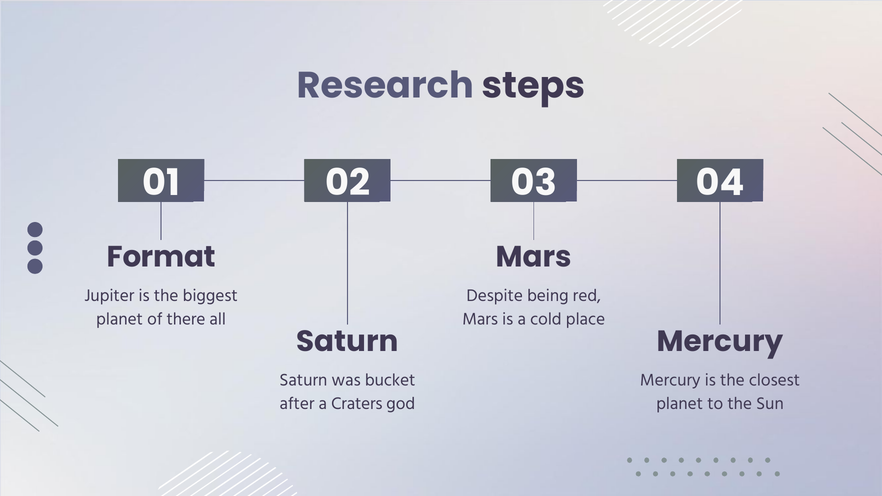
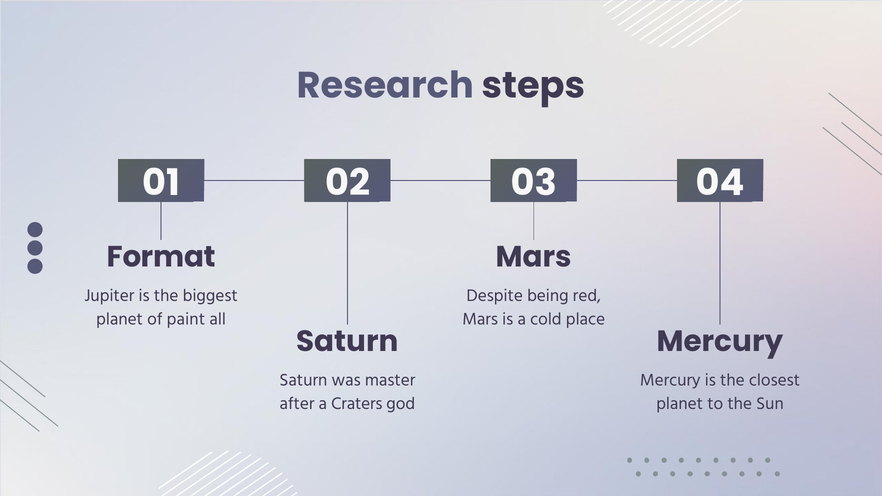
there: there -> paint
bucket: bucket -> master
